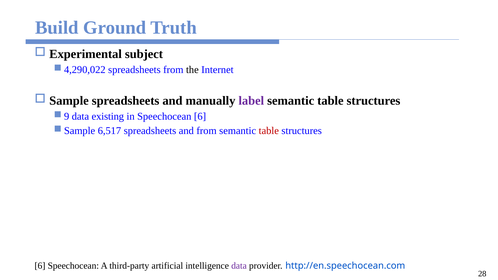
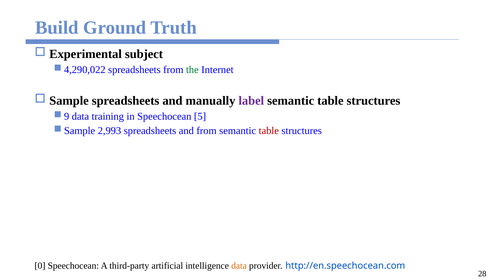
the colour: black -> green
existing: existing -> training
Speechocean 6: 6 -> 5
6,517: 6,517 -> 2,993
6 at (40, 266): 6 -> 0
data at (239, 266) colour: purple -> orange
